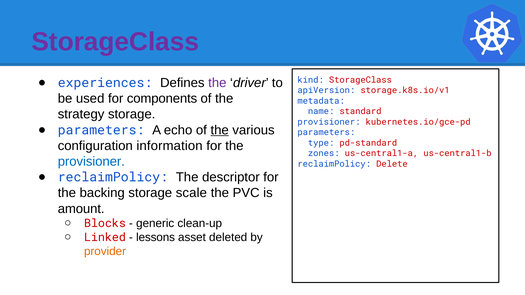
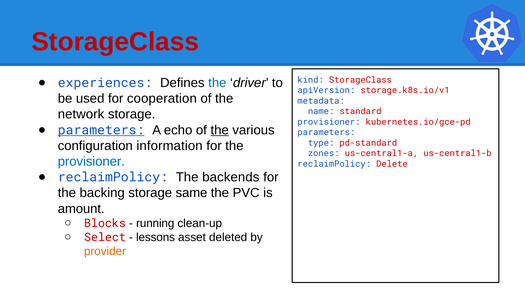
StorageClass at (115, 42) colour: purple -> red
the at (217, 83) colour: purple -> blue
components: components -> cooperation
strategy: strategy -> network
parameters at (101, 130) underline: none -> present
descriptor: descriptor -> backends
scale: scale -> same
generic: generic -> running
Linked: Linked -> Select
